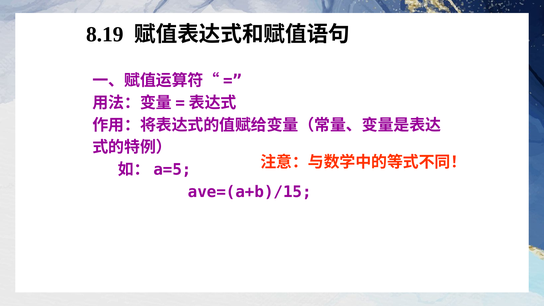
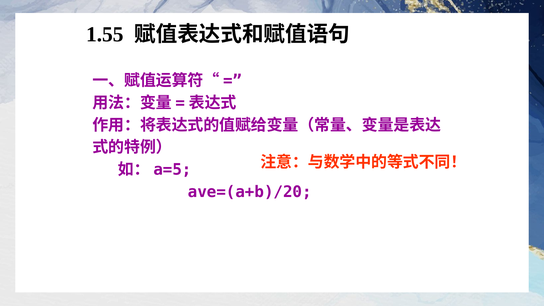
8.19: 8.19 -> 1.55
ave=(a+b)/15: ave=(a+b)/15 -> ave=(a+b)/20
